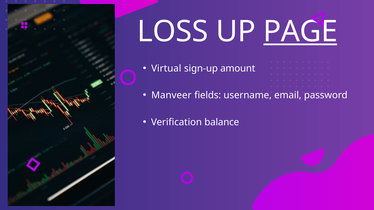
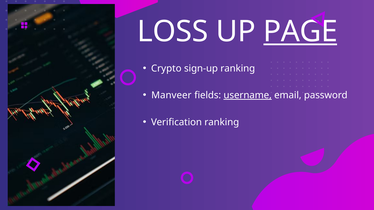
Virtual: Virtual -> Crypto
sign-up amount: amount -> ranking
username underline: none -> present
Verification balance: balance -> ranking
